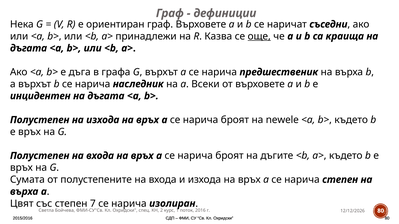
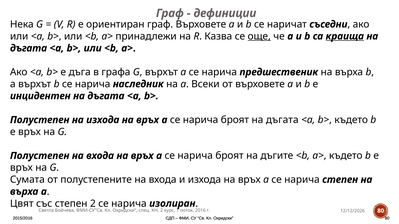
краища underline: none -> present
броят на newele: newele -> дъгата
7 at (93, 204): 7 -> 2
